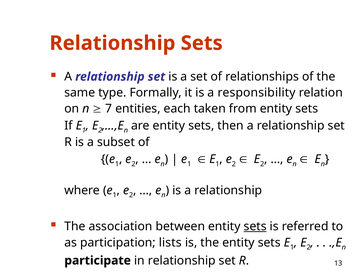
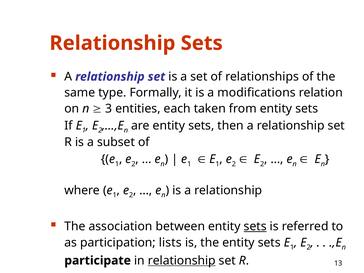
responsibility: responsibility -> modifications
7: 7 -> 3
relationship at (182, 261) underline: none -> present
